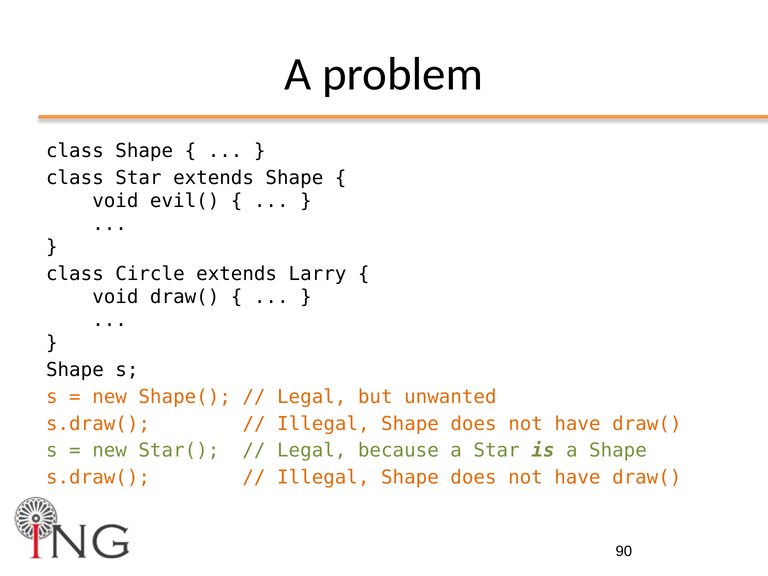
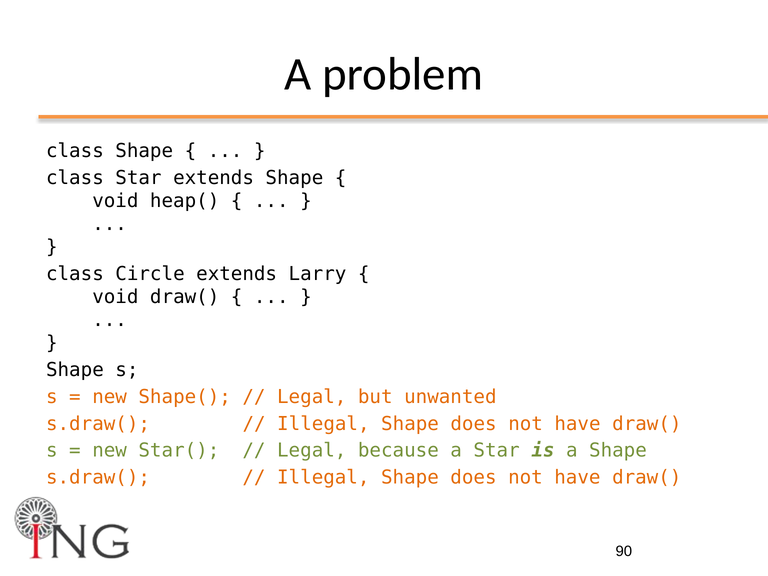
evil(: evil( -> heap(
